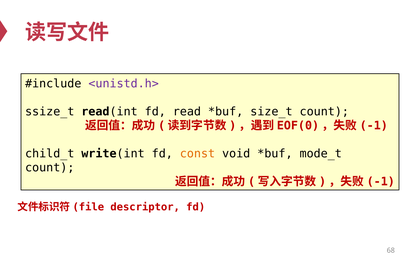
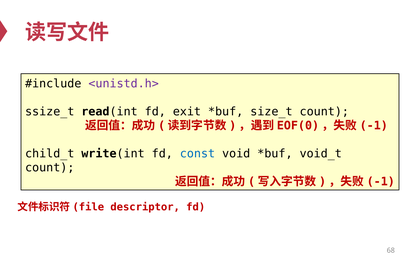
read: read -> exit
const colour: orange -> blue
mode_t: mode_t -> void_t
